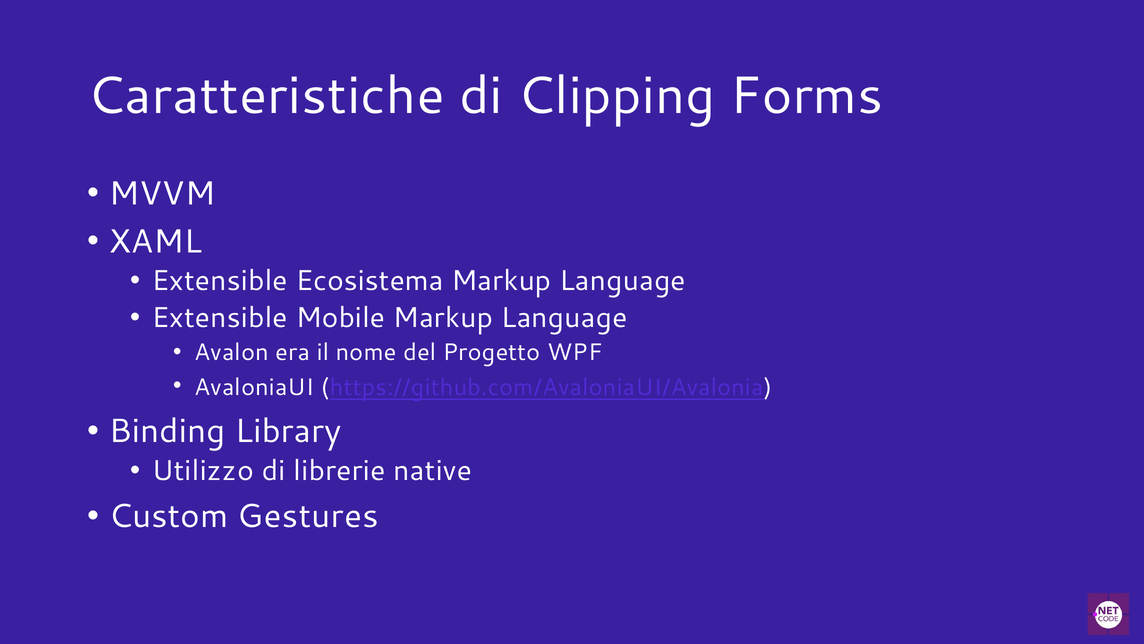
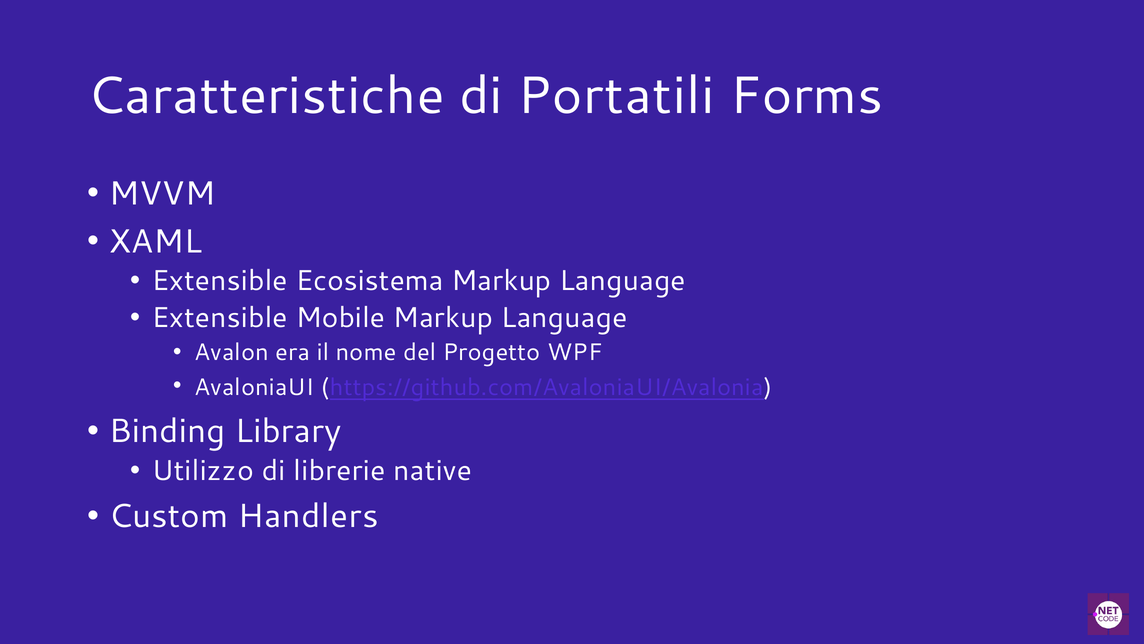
Clipping: Clipping -> Portatili
Gestures: Gestures -> Handlers
